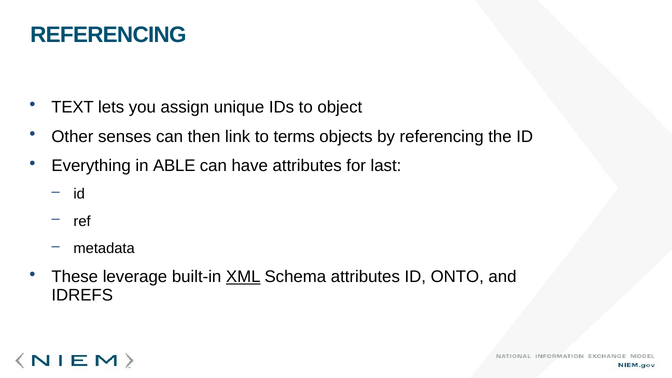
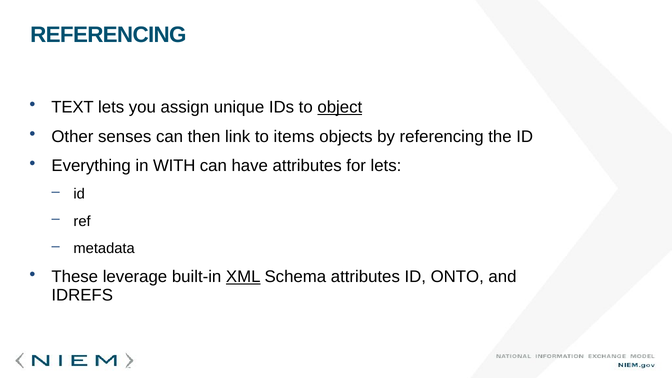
object underline: none -> present
terms: terms -> items
ABLE: ABLE -> WITH
for last: last -> lets
